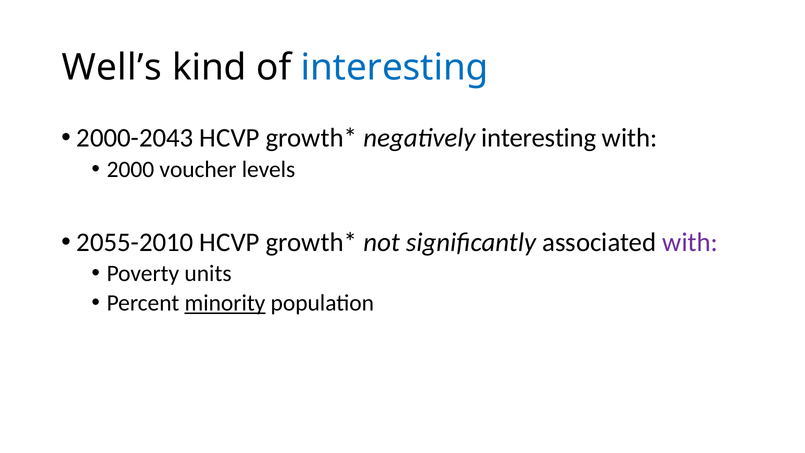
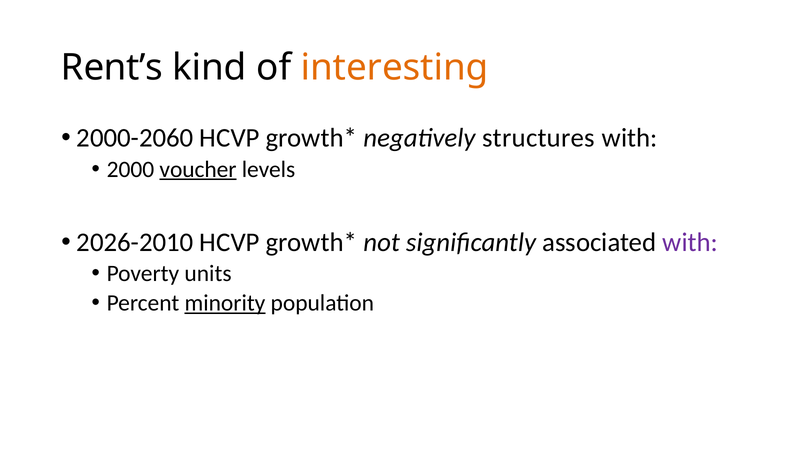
Well’s: Well’s -> Rent’s
interesting at (395, 68) colour: blue -> orange
2000-2043: 2000-2043 -> 2000-2060
negatively interesting: interesting -> structures
voucher underline: none -> present
2055-2010: 2055-2010 -> 2026-2010
